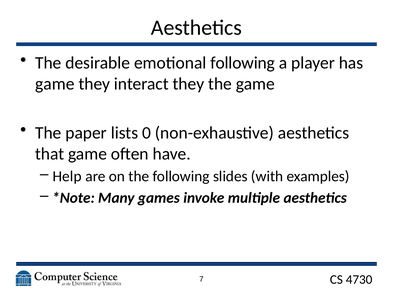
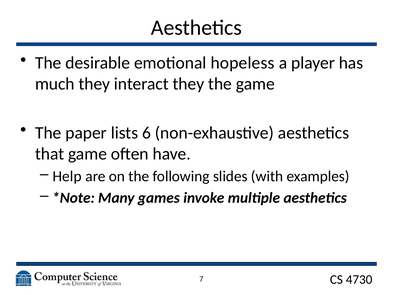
emotional following: following -> hopeless
game at (55, 84): game -> much
0: 0 -> 6
